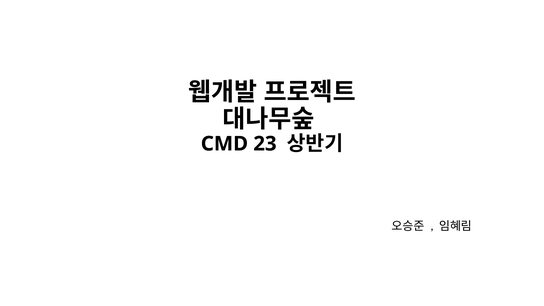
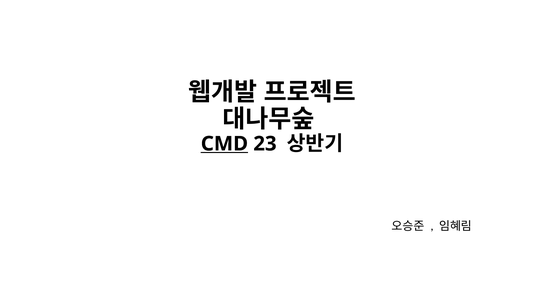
CMD underline: none -> present
